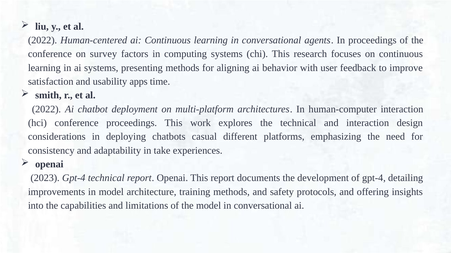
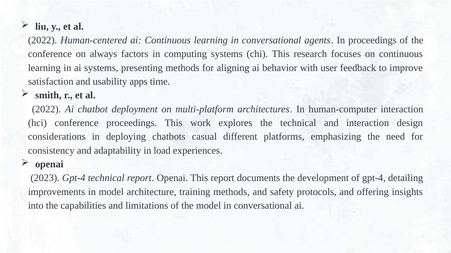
survey: survey -> always
take: take -> load
